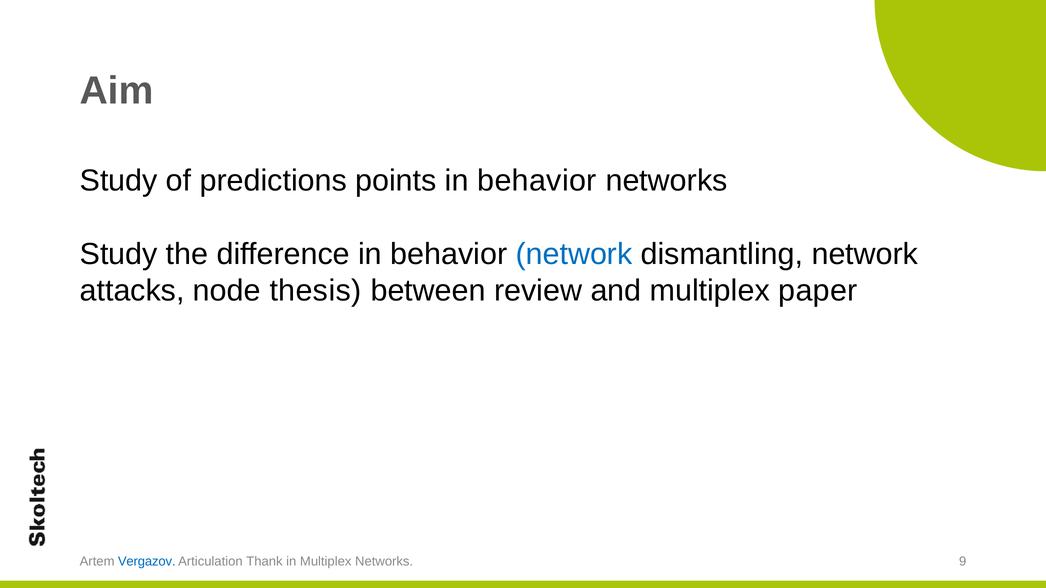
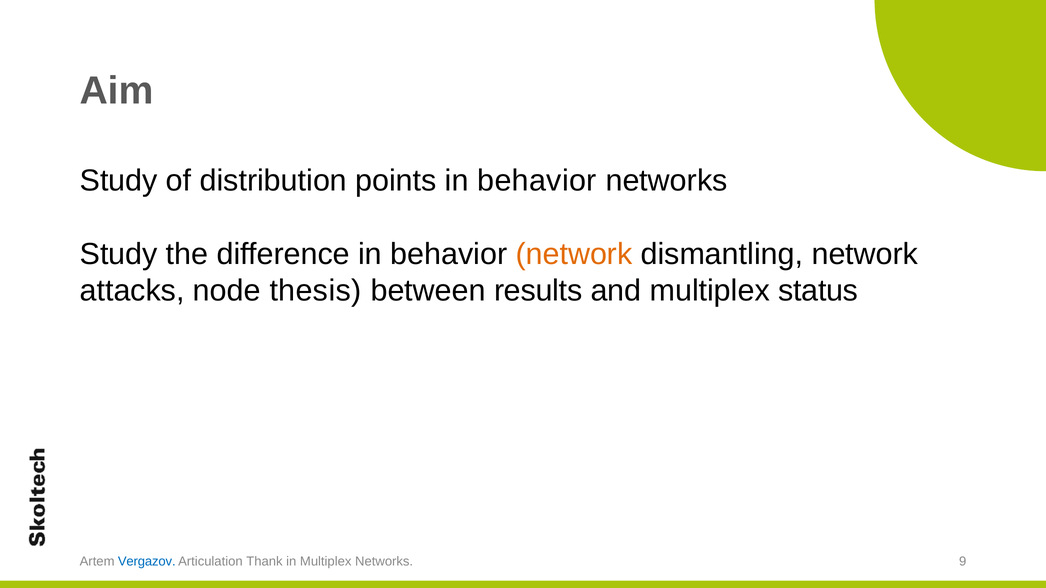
predictions: predictions -> distribution
network at (574, 254) colour: blue -> orange
review: review -> results
paper: paper -> status
